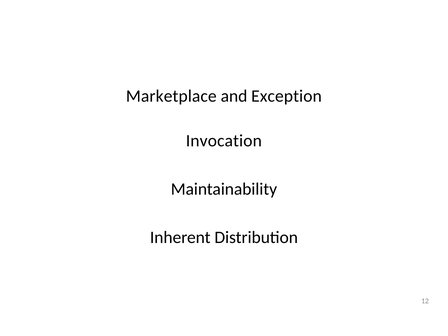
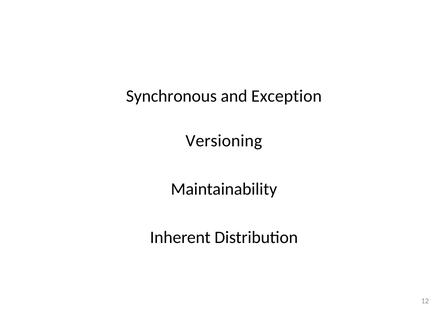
Marketplace: Marketplace -> Synchronous
Invocation: Invocation -> Versioning
